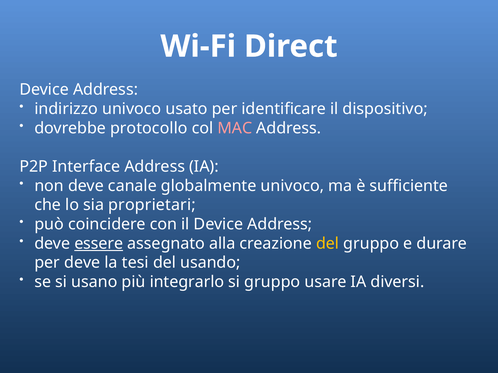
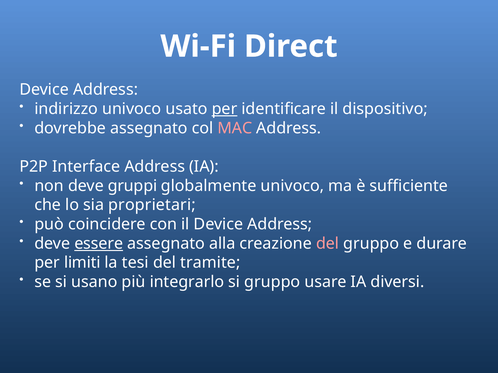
per at (225, 109) underline: none -> present
dovrebbe protocollo: protocollo -> assegnato
canale: canale -> gruppi
del at (328, 244) colour: yellow -> pink
per deve: deve -> limiti
usando: usando -> tramite
